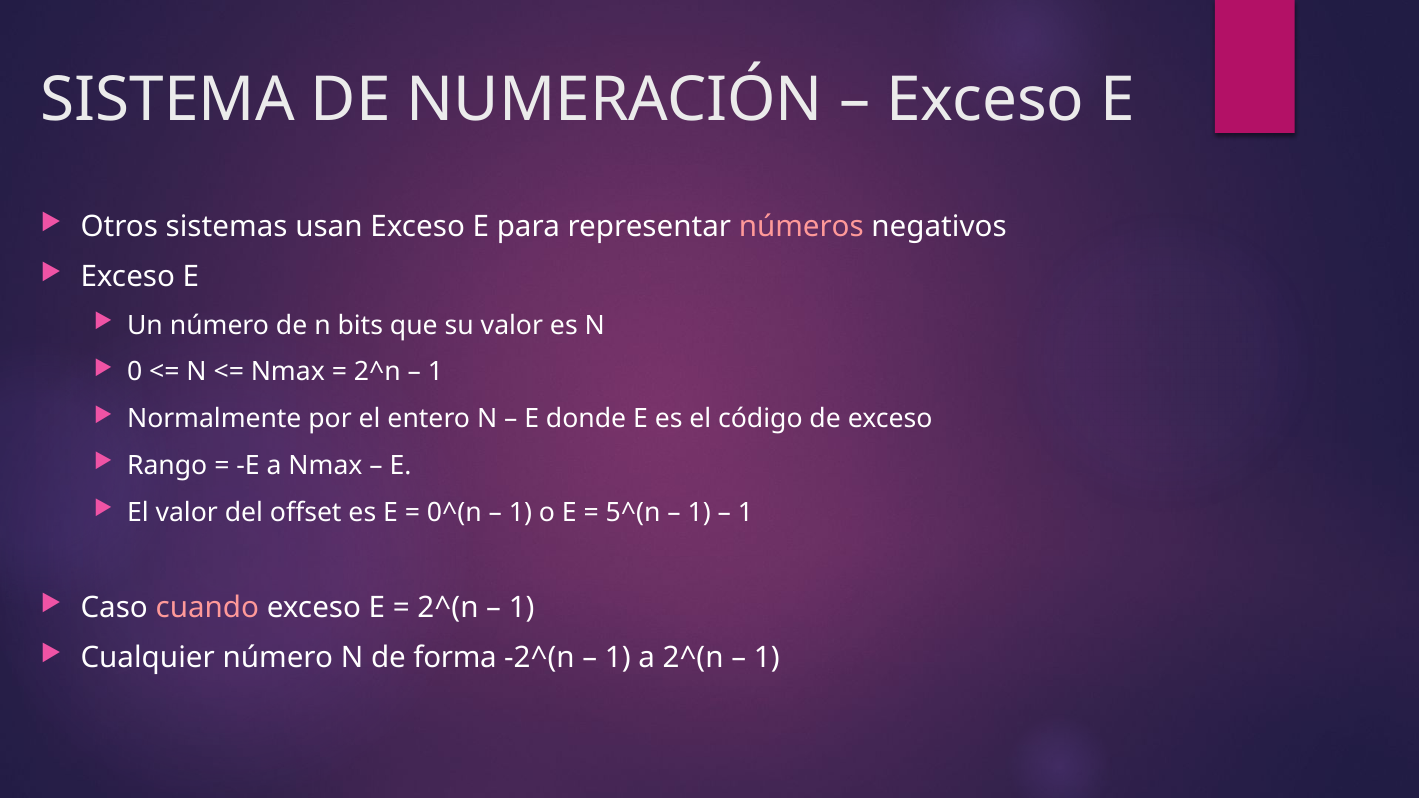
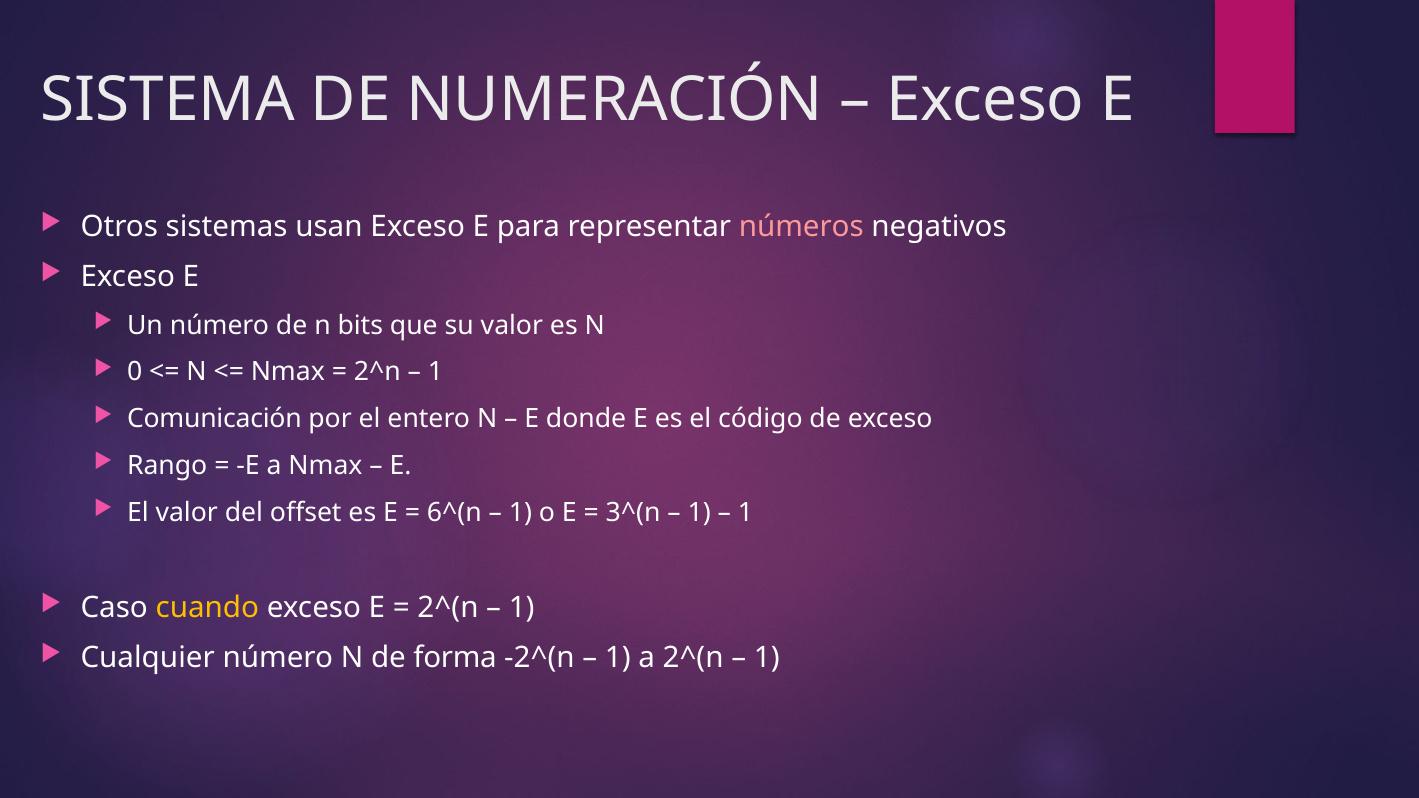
Normalmente: Normalmente -> Comunicación
0^(n: 0^(n -> 6^(n
5^(n: 5^(n -> 3^(n
cuando colour: pink -> yellow
